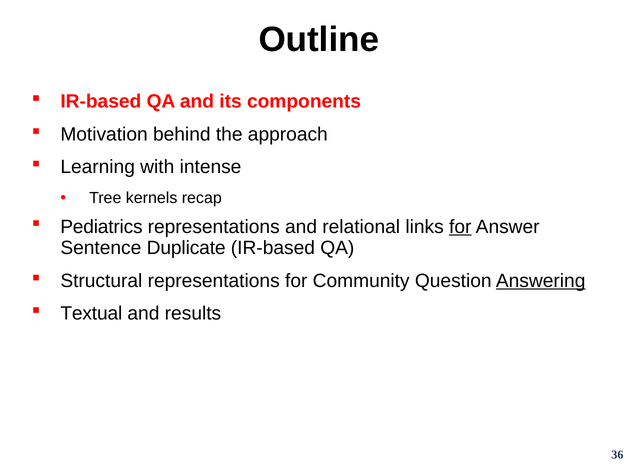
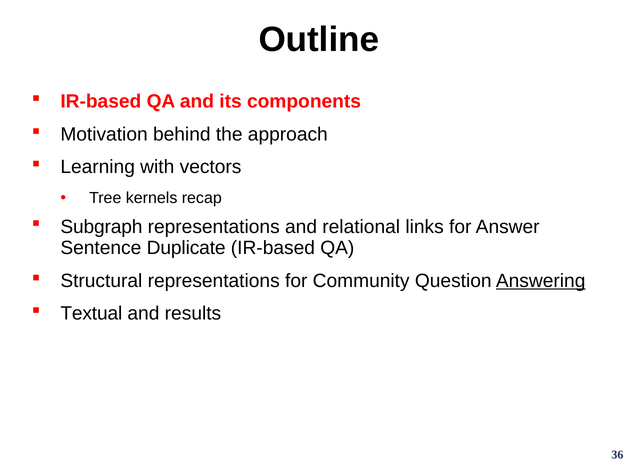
intense: intense -> vectors
Pediatrics: Pediatrics -> Subgraph
for at (460, 226) underline: present -> none
